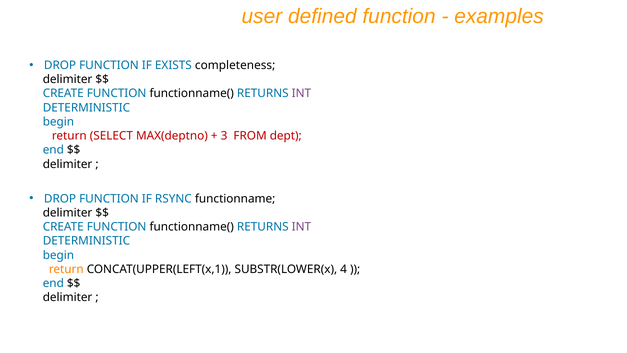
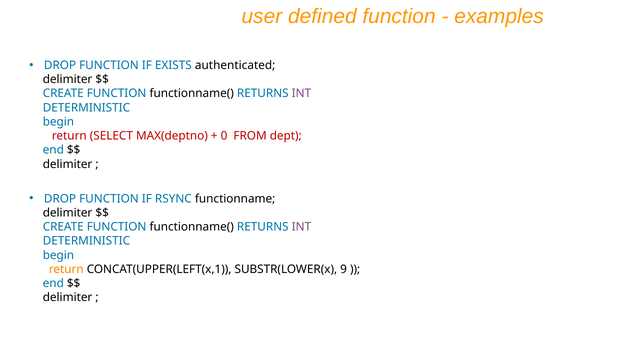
completeness: completeness -> authenticated
3: 3 -> 0
4: 4 -> 9
